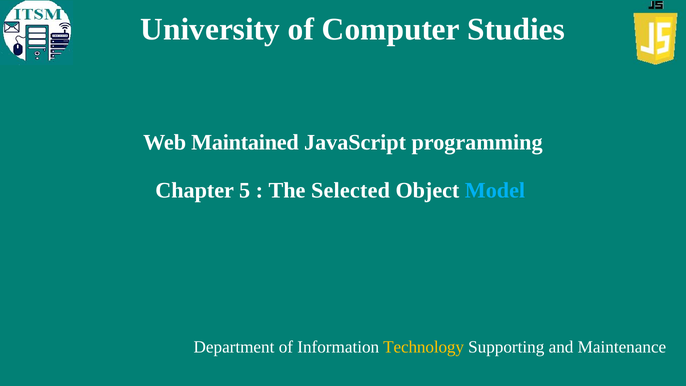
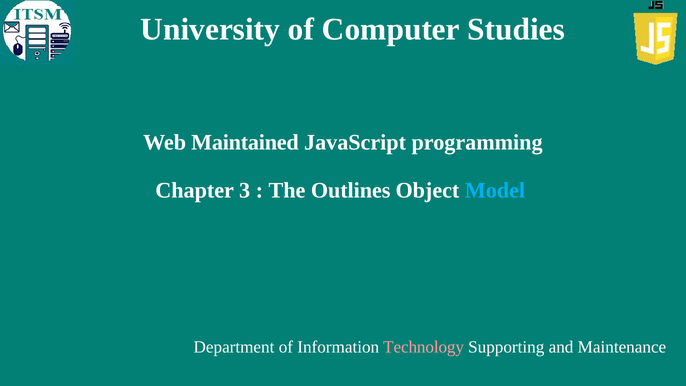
5: 5 -> 3
Selected: Selected -> Outlines
Technology colour: yellow -> pink
